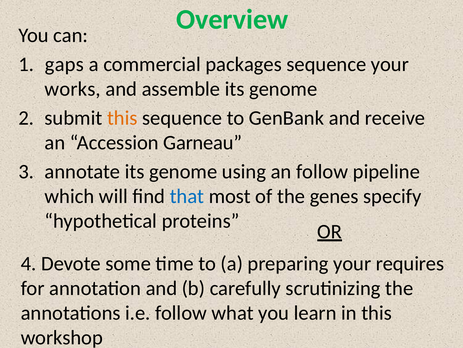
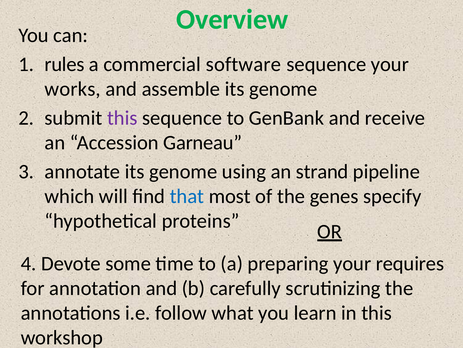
gaps: gaps -> rules
packages: packages -> software
this at (122, 118) colour: orange -> purple
an follow: follow -> strand
